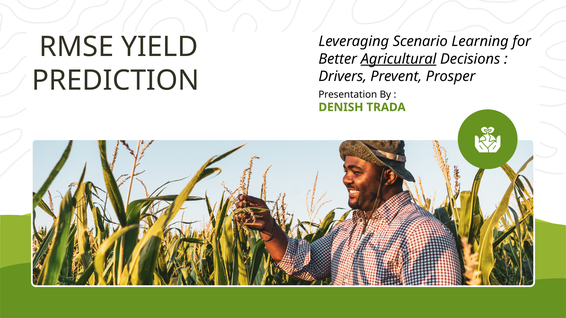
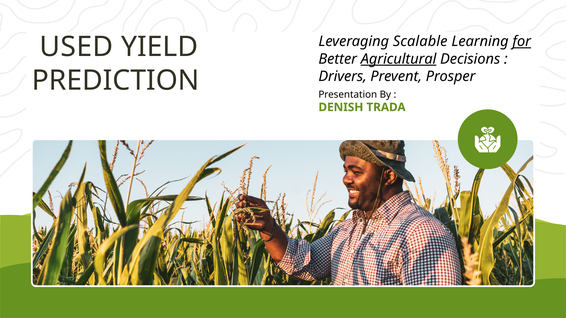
Scenario: Scenario -> Scalable
for underline: none -> present
RMSE: RMSE -> USED
